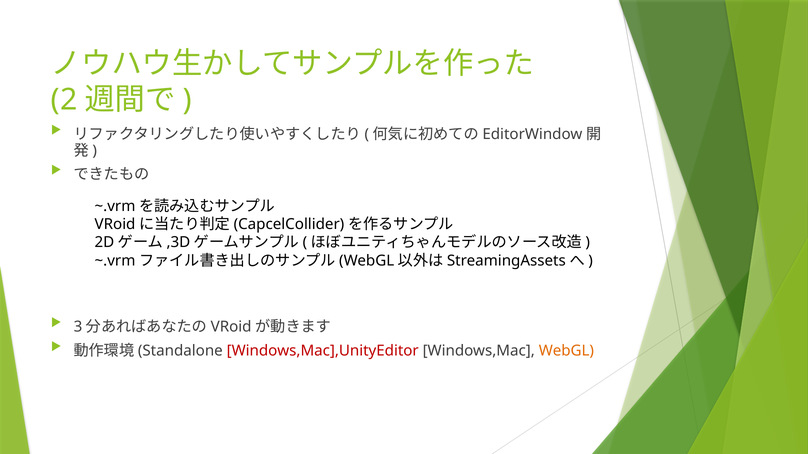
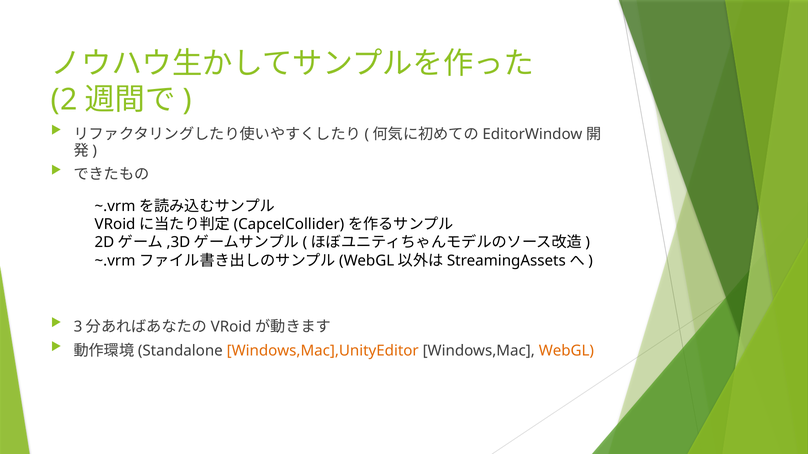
Windows,Mac],UnityEditor colour: red -> orange
